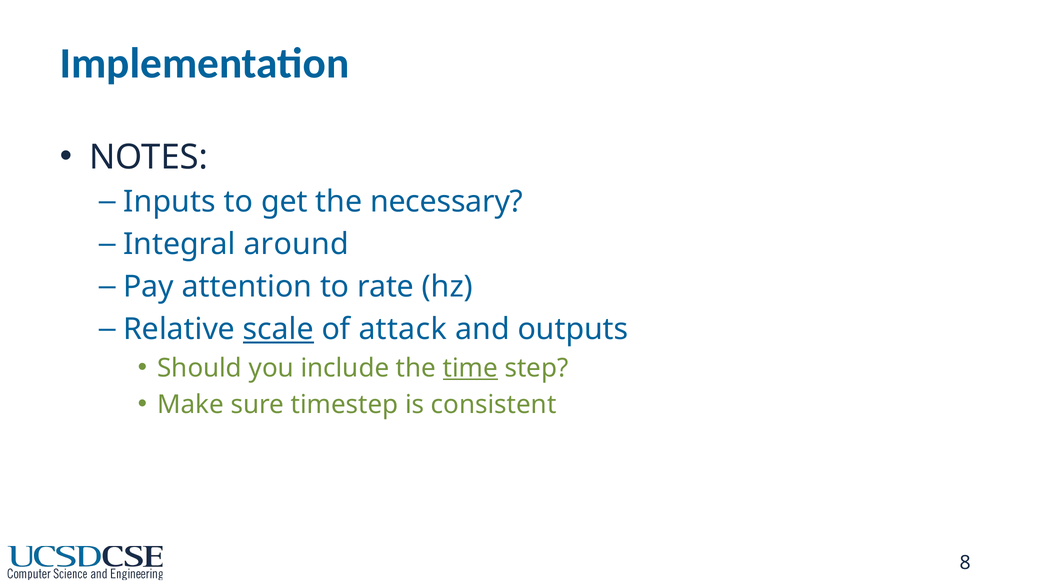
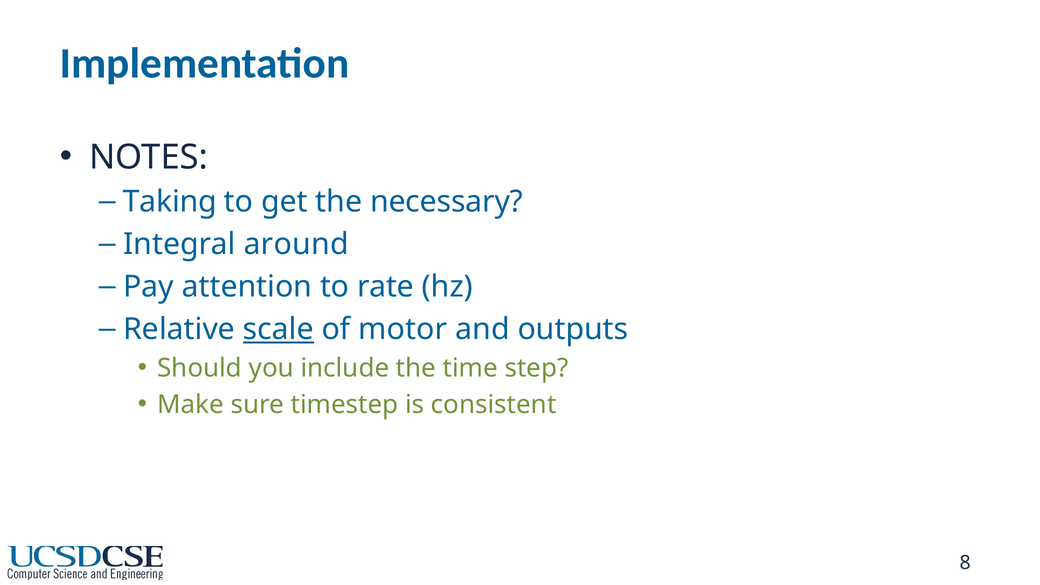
Inputs: Inputs -> Taking
attack: attack -> motor
time underline: present -> none
